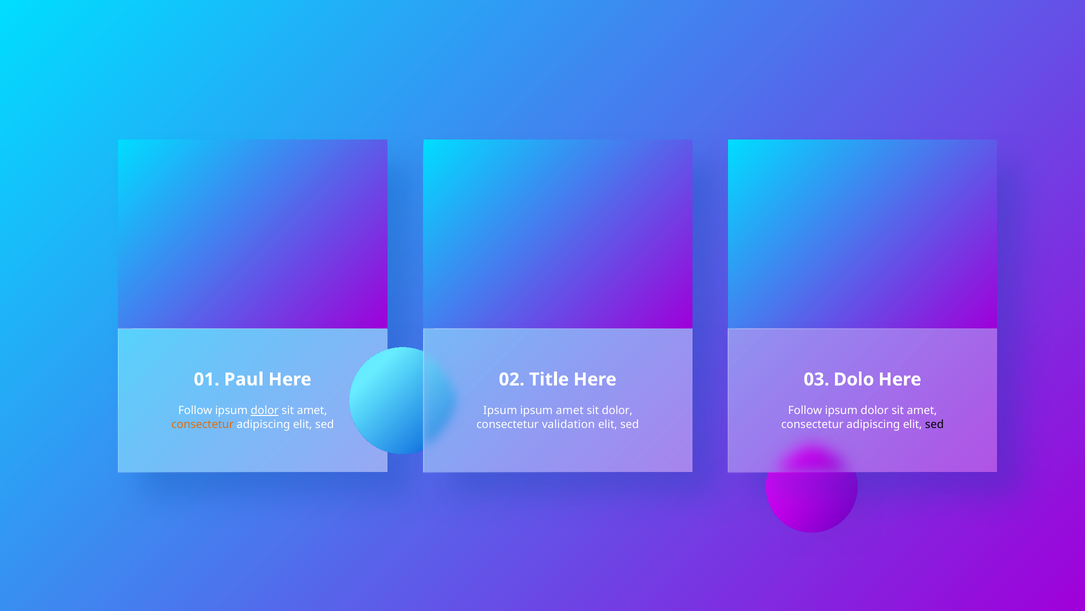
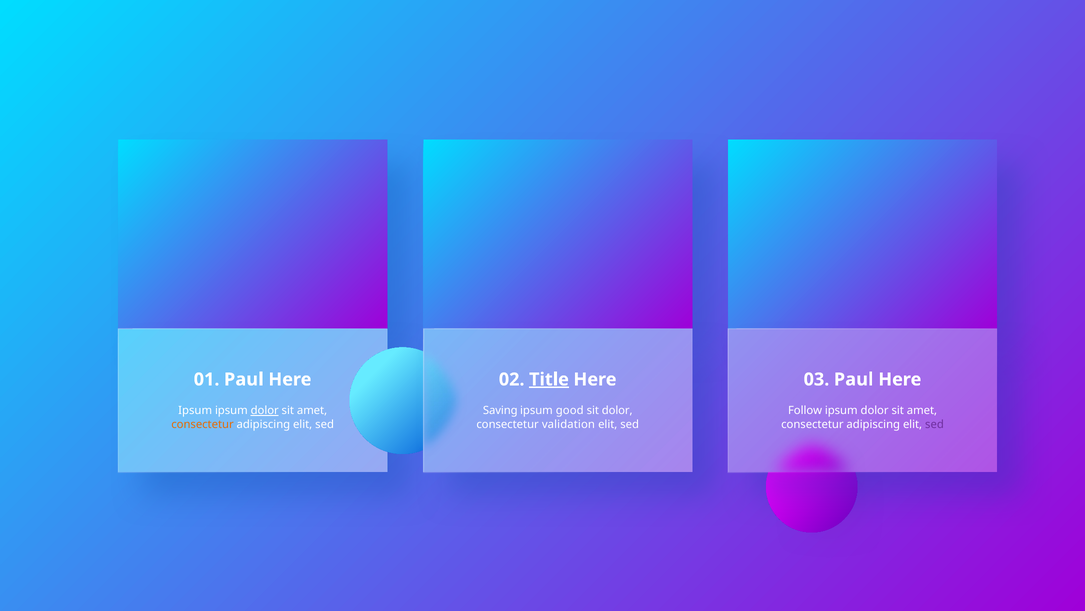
Title underline: none -> present
03 Dolo: Dolo -> Paul
Follow at (195, 410): Follow -> Ipsum
Ipsum at (500, 410): Ipsum -> Saving
ipsum amet: amet -> good
sed at (934, 424) colour: black -> purple
